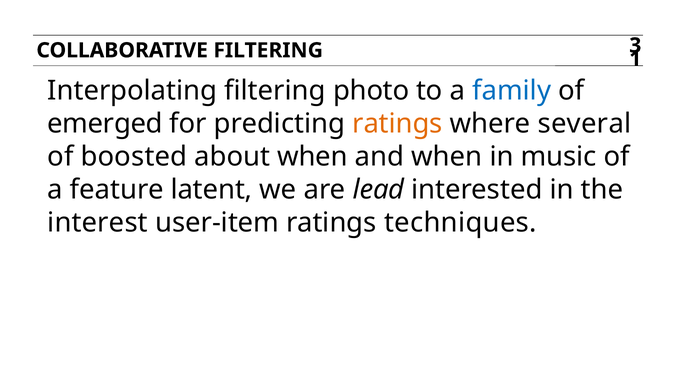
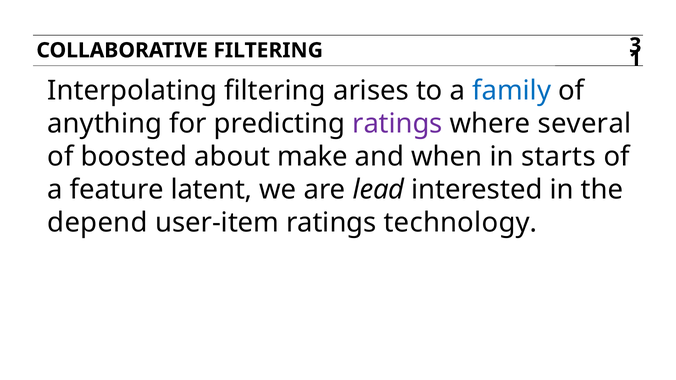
photo: photo -> arises
emerged: emerged -> anything
ratings at (398, 123) colour: orange -> purple
about when: when -> make
music: music -> starts
interest: interest -> depend
techniques: techniques -> technology
